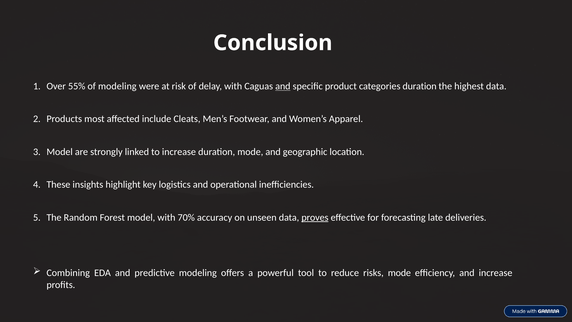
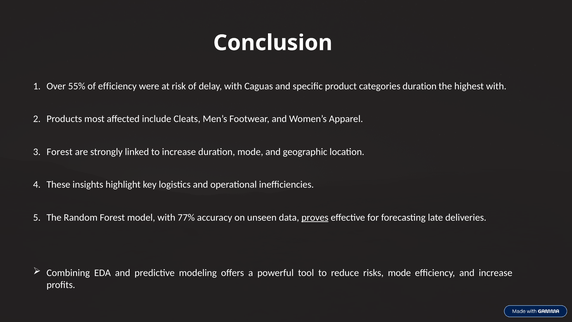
of modeling: modeling -> efficiency
and at (283, 86) underline: present -> none
highest data: data -> with
Model at (60, 152): Model -> Forest
70%: 70% -> 77%
